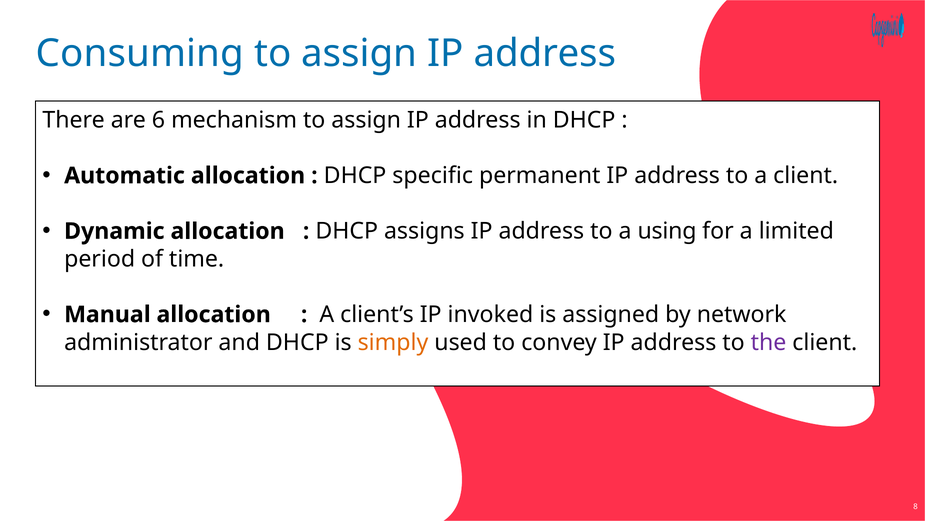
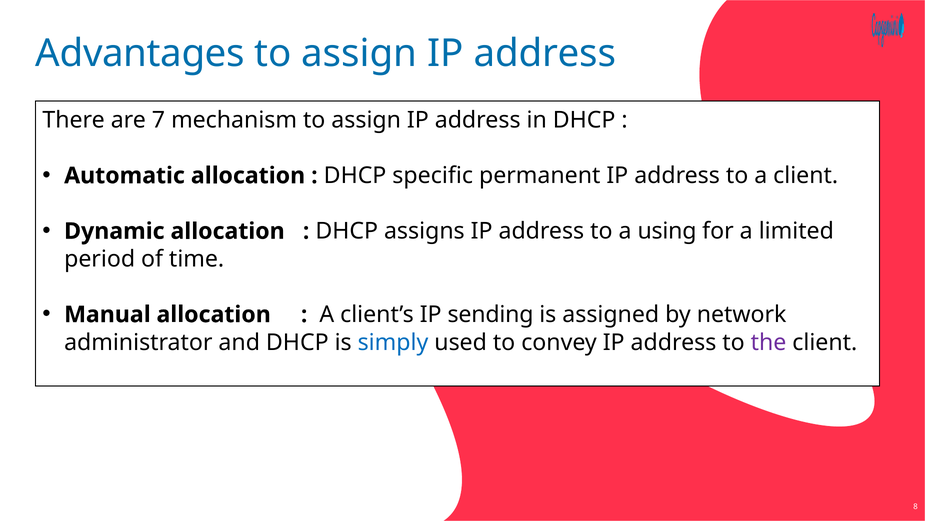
Consuming: Consuming -> Advantages
6: 6 -> 7
invoked: invoked -> sending
simply colour: orange -> blue
